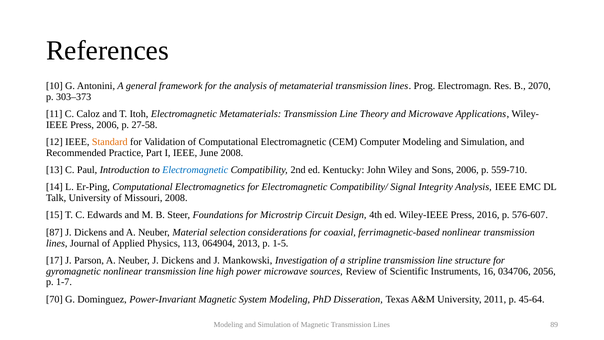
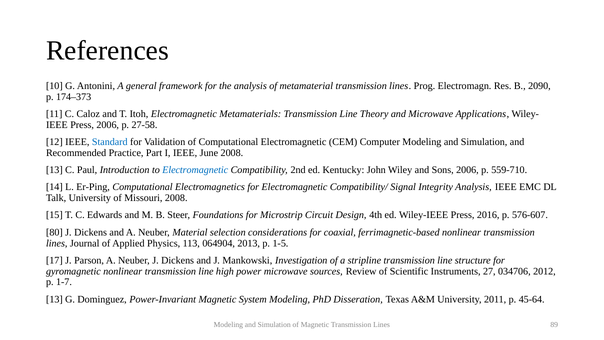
2070: 2070 -> 2090
303–373: 303–373 -> 174–373
Standard colour: orange -> blue
87: 87 -> 80
16: 16 -> 27
2056: 2056 -> 2012
70 at (54, 299): 70 -> 13
